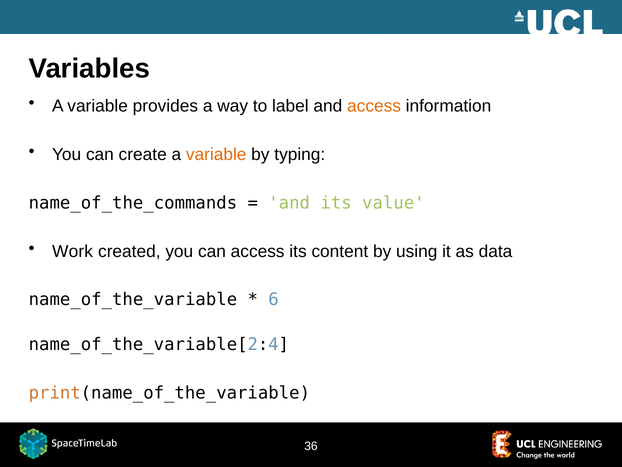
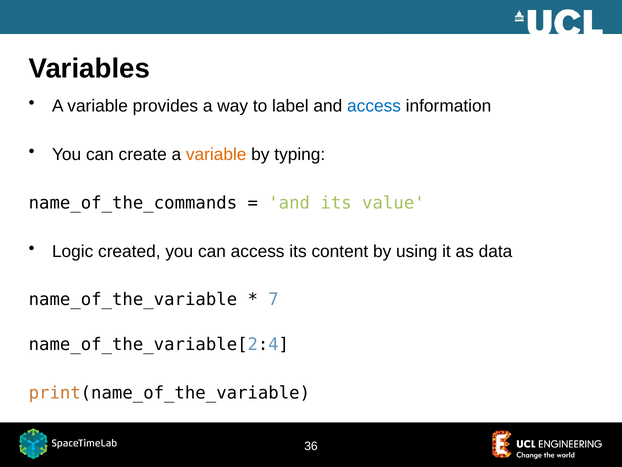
access at (374, 106) colour: orange -> blue
Work: Work -> Logic
6: 6 -> 7
